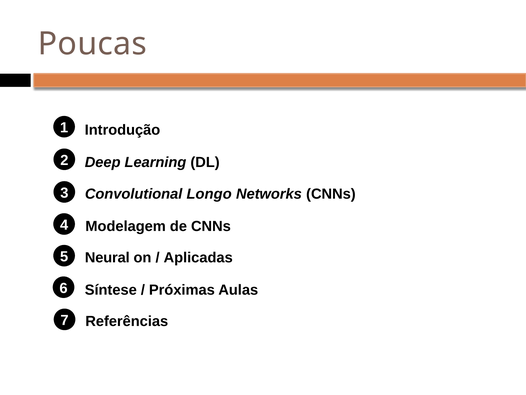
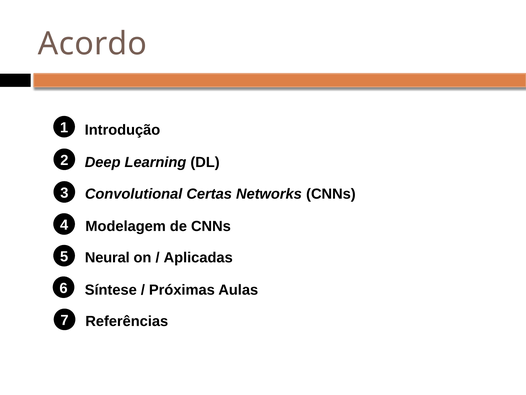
Poucas: Poucas -> Acordo
Longo: Longo -> Certas
